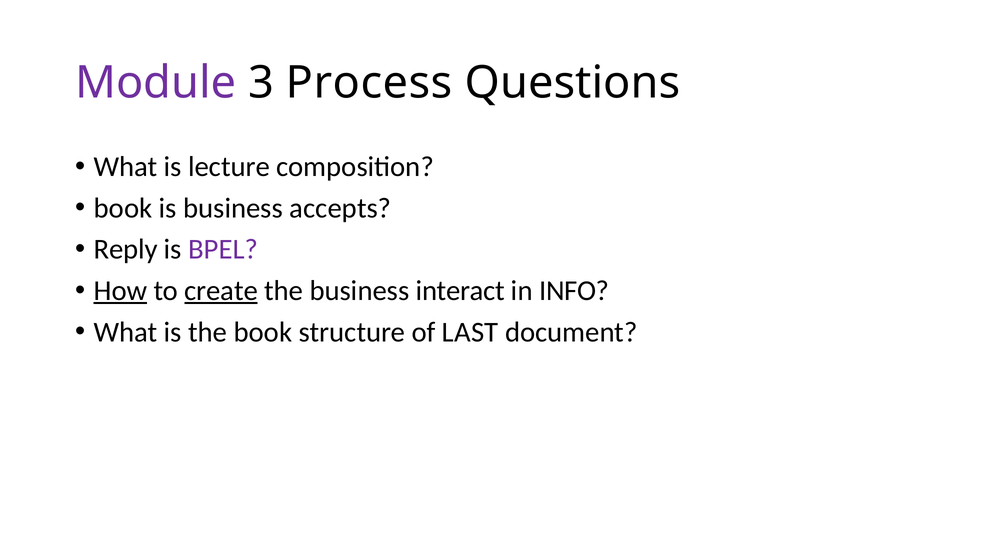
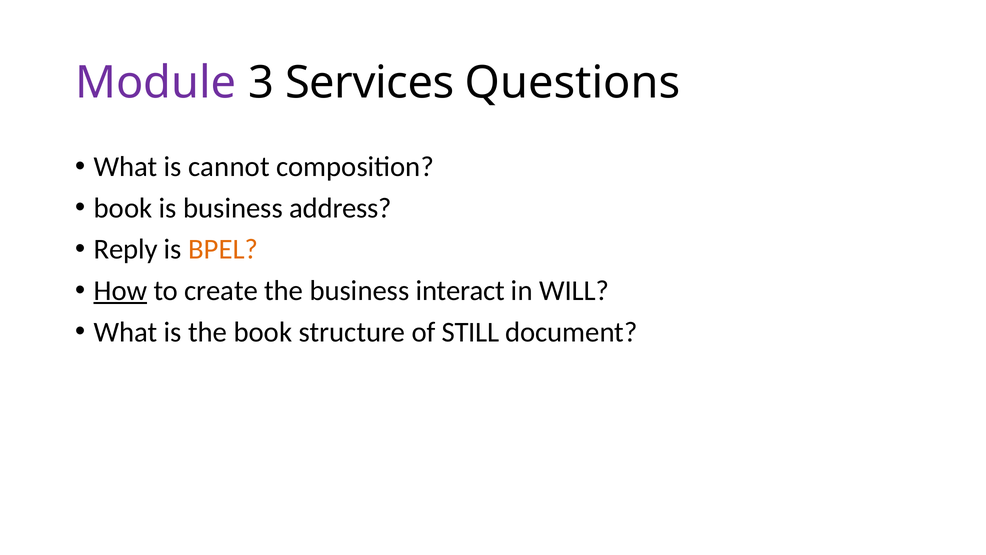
Process: Process -> Services
lecture: lecture -> cannot
accepts: accepts -> address
BPEL colour: purple -> orange
create underline: present -> none
INFO: INFO -> WILL
LAST: LAST -> STILL
